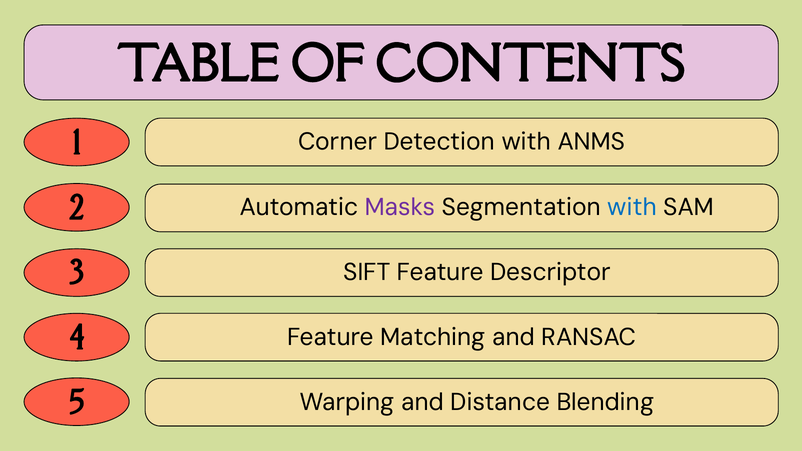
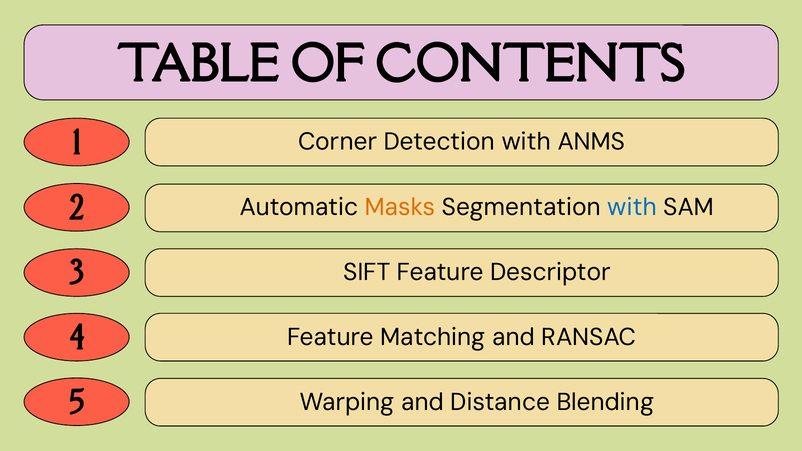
Masks colour: purple -> orange
